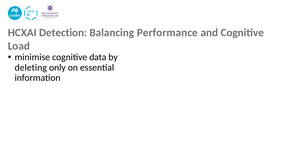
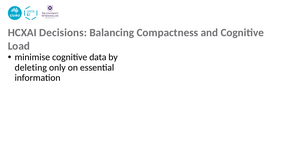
Detection: Detection -> Decisions
Performance: Performance -> Compactness
